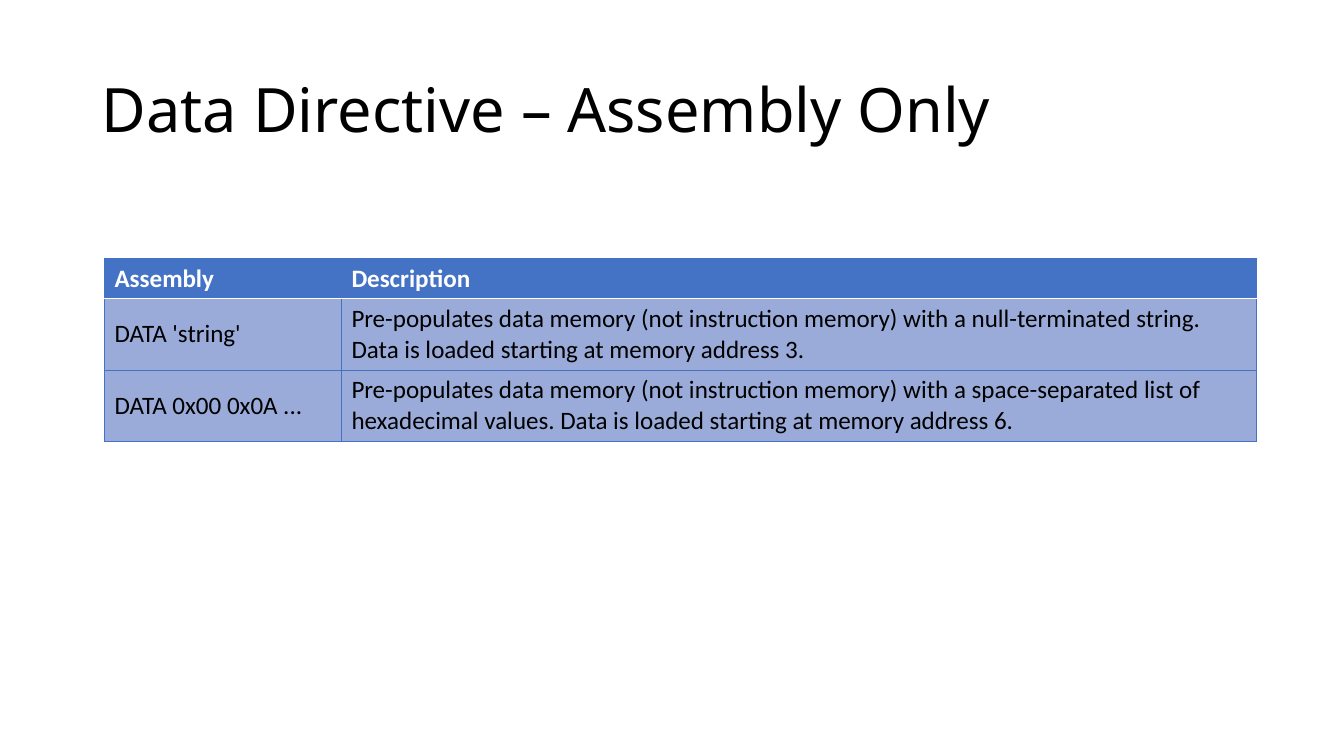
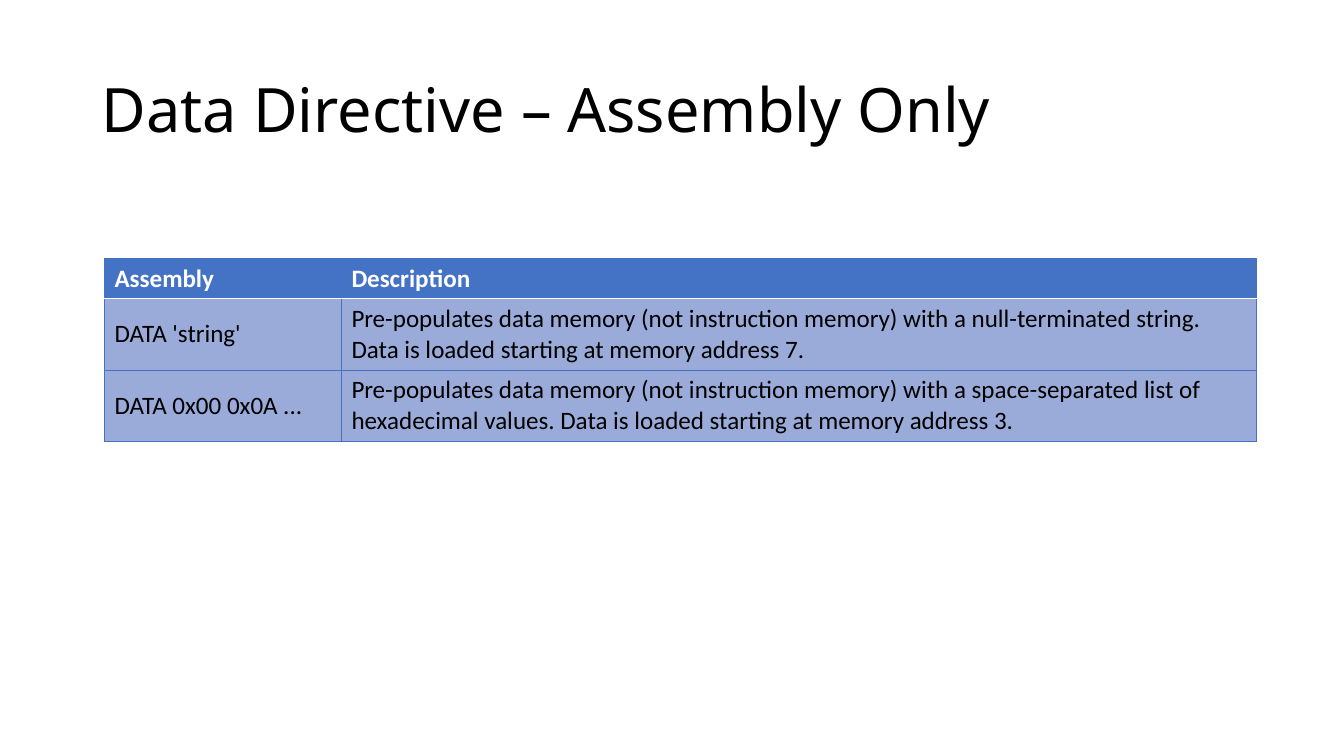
3: 3 -> 7
6: 6 -> 3
